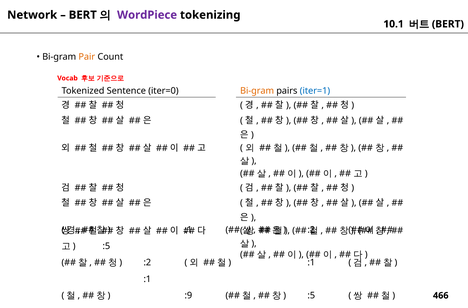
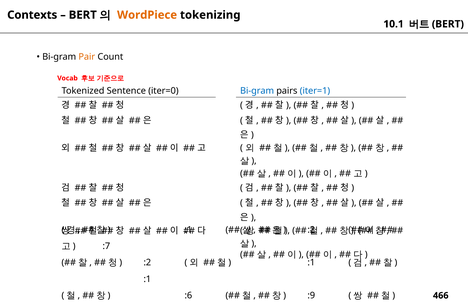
Network: Network -> Contexts
WordPiece colour: purple -> orange
Bi-gram at (257, 91) colour: orange -> blue
:5 at (106, 246): :5 -> :7
:9: :9 -> :6
:5 at (311, 295): :5 -> :9
